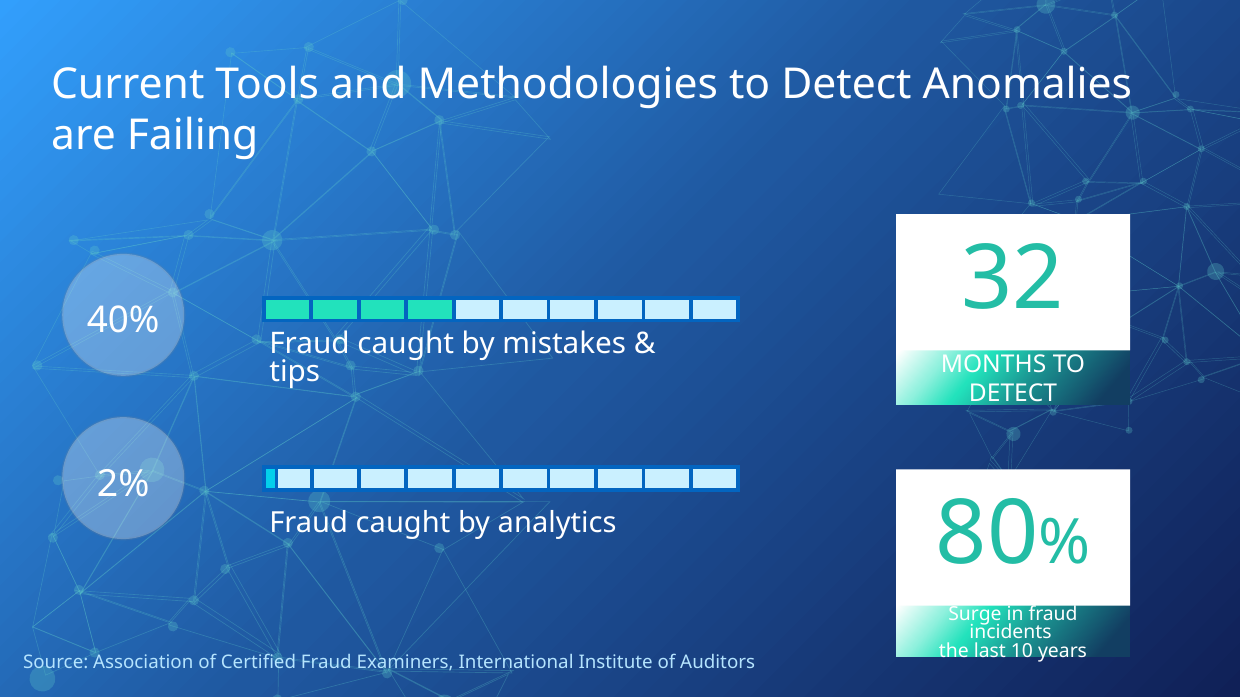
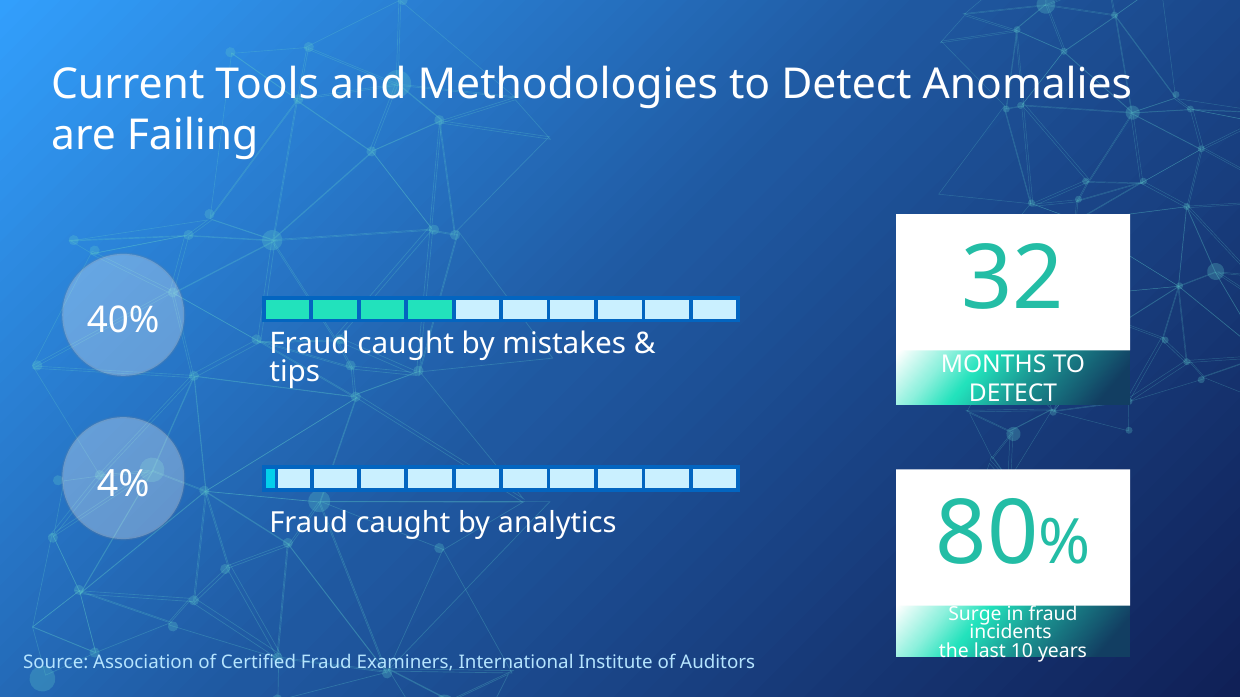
2%: 2% -> 4%
